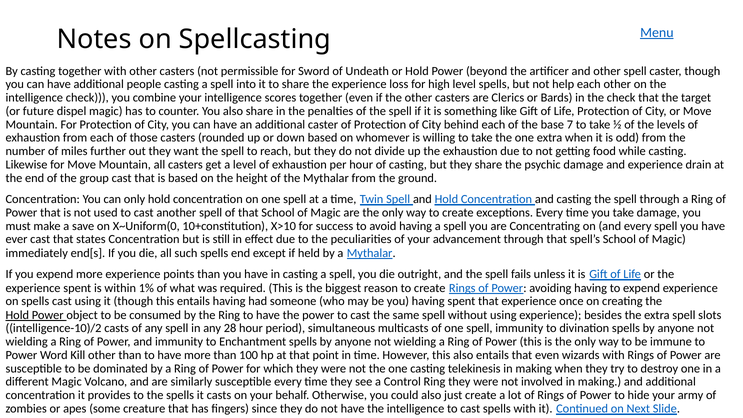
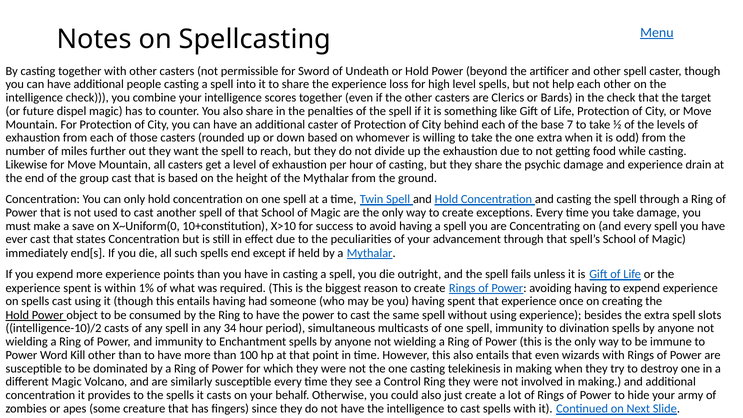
28: 28 -> 34
